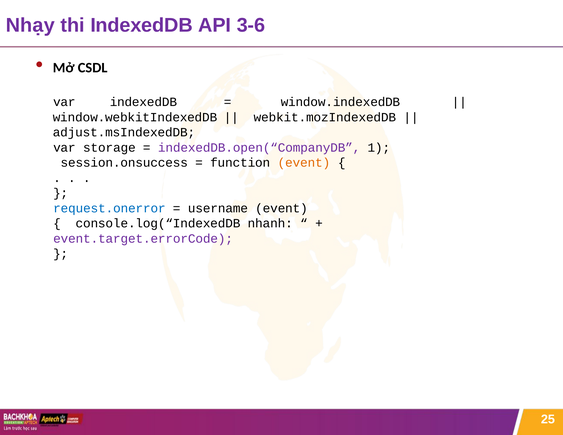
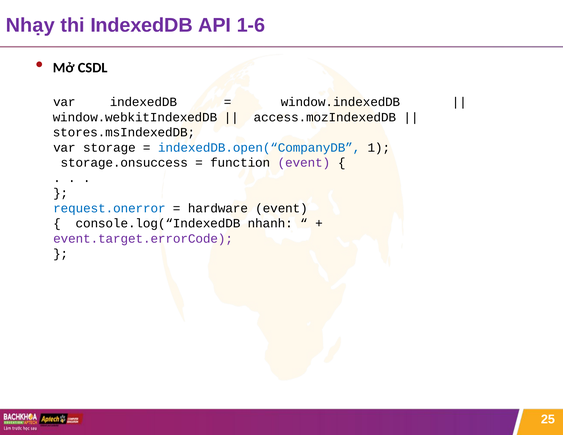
3-6: 3-6 -> 1-6
webkit.mozIndexedDB: webkit.mozIndexedDB -> access.mozIndexedDB
adjust.msIndexedDB: adjust.msIndexedDB -> stores.msIndexedDB
indexedDB.open(“CompanyDB colour: purple -> blue
session.onsuccess: session.onsuccess -> storage.onsuccess
event at (304, 163) colour: orange -> purple
username: username -> hardware
